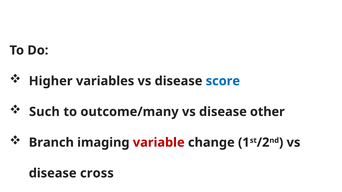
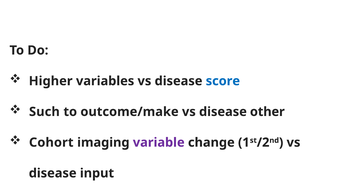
outcome/many: outcome/many -> outcome/make
Branch: Branch -> Cohort
variable colour: red -> purple
cross: cross -> input
